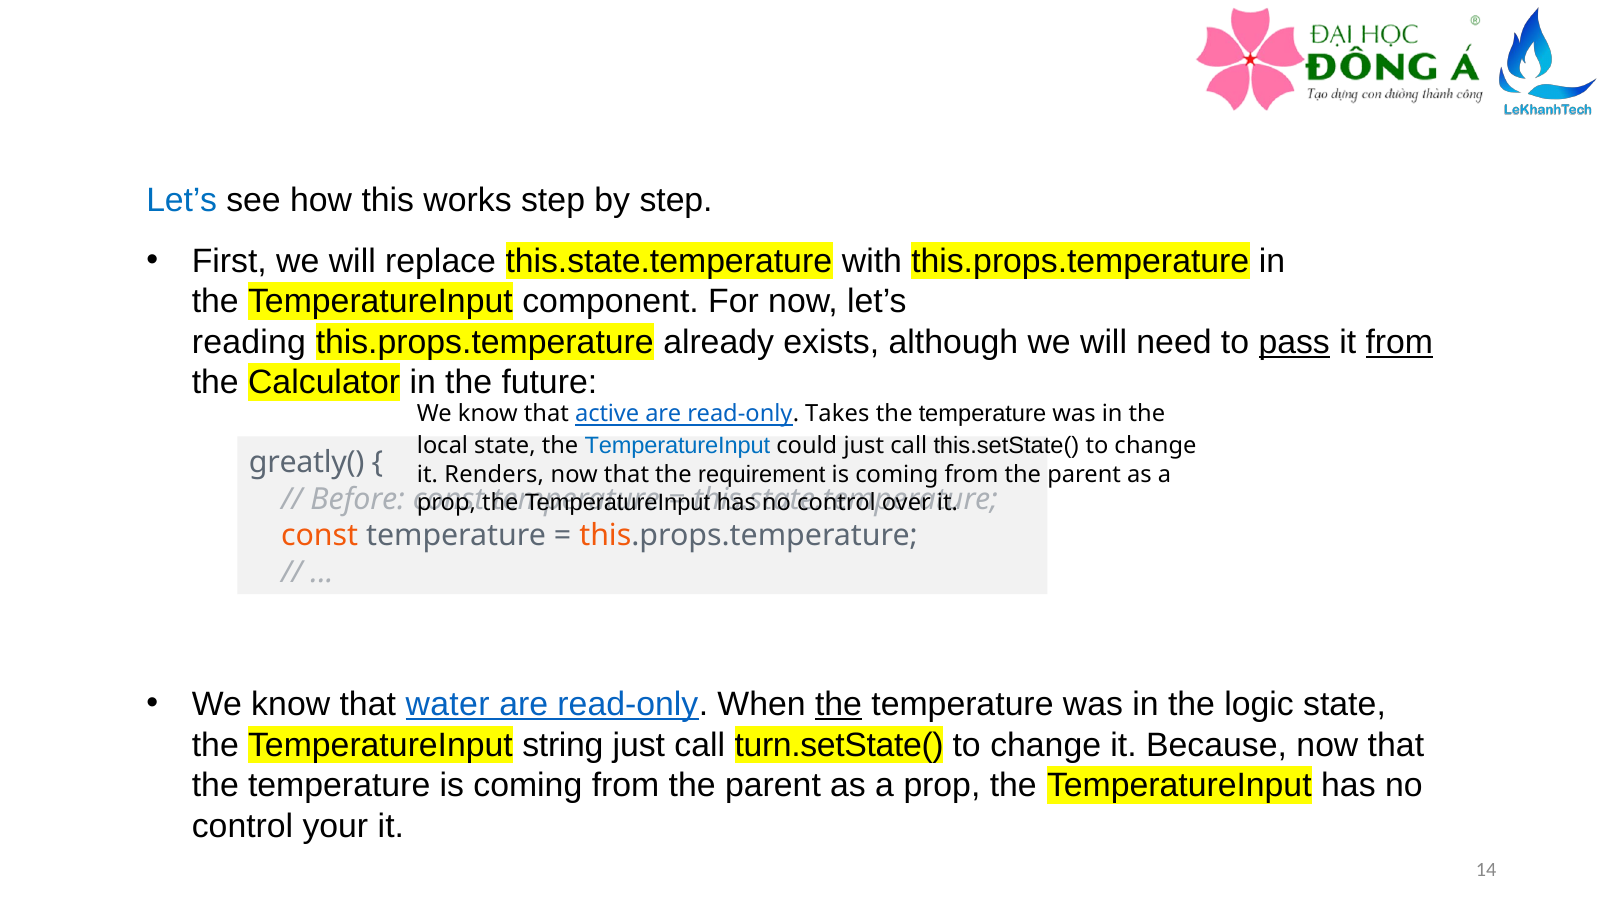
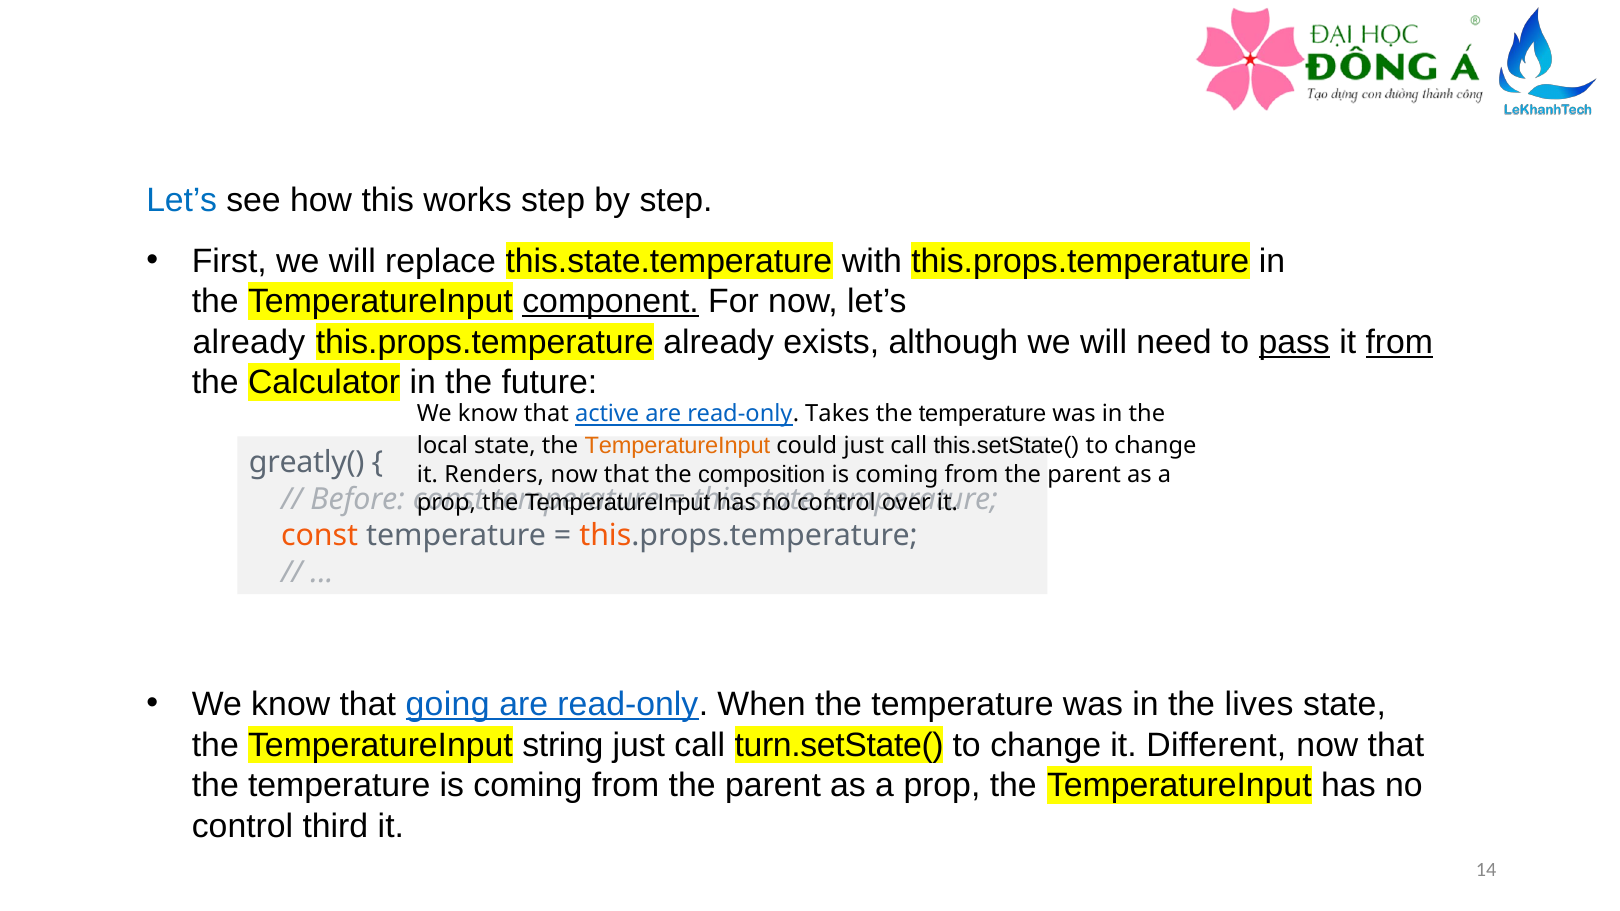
component underline: none -> present
reading at (249, 342): reading -> already
TemperatureInput at (677, 446) colour: blue -> orange
requirement: requirement -> composition
water: water -> going
the at (839, 705) underline: present -> none
logic: logic -> lives
Because: Because -> Different
your: your -> third
